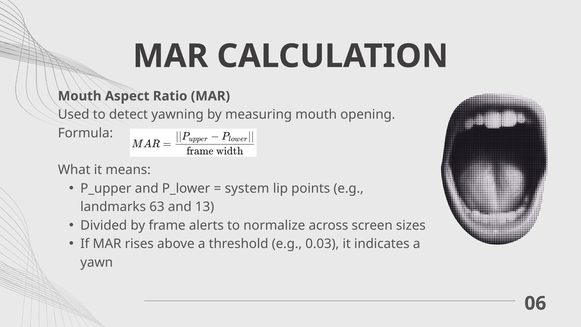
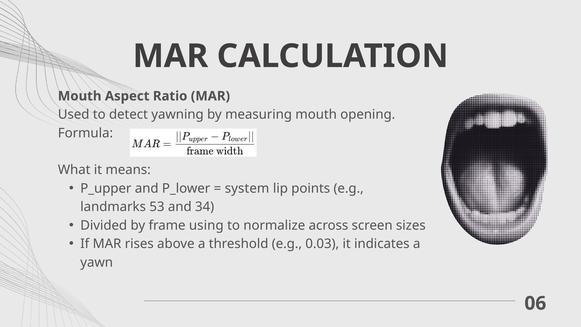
63: 63 -> 53
13: 13 -> 34
alerts: alerts -> using
